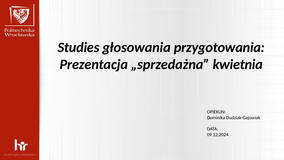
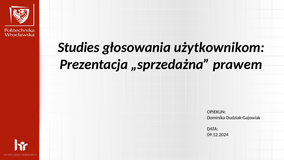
przygotowania: przygotowania -> użytkownikom
kwietnia: kwietnia -> prawem
